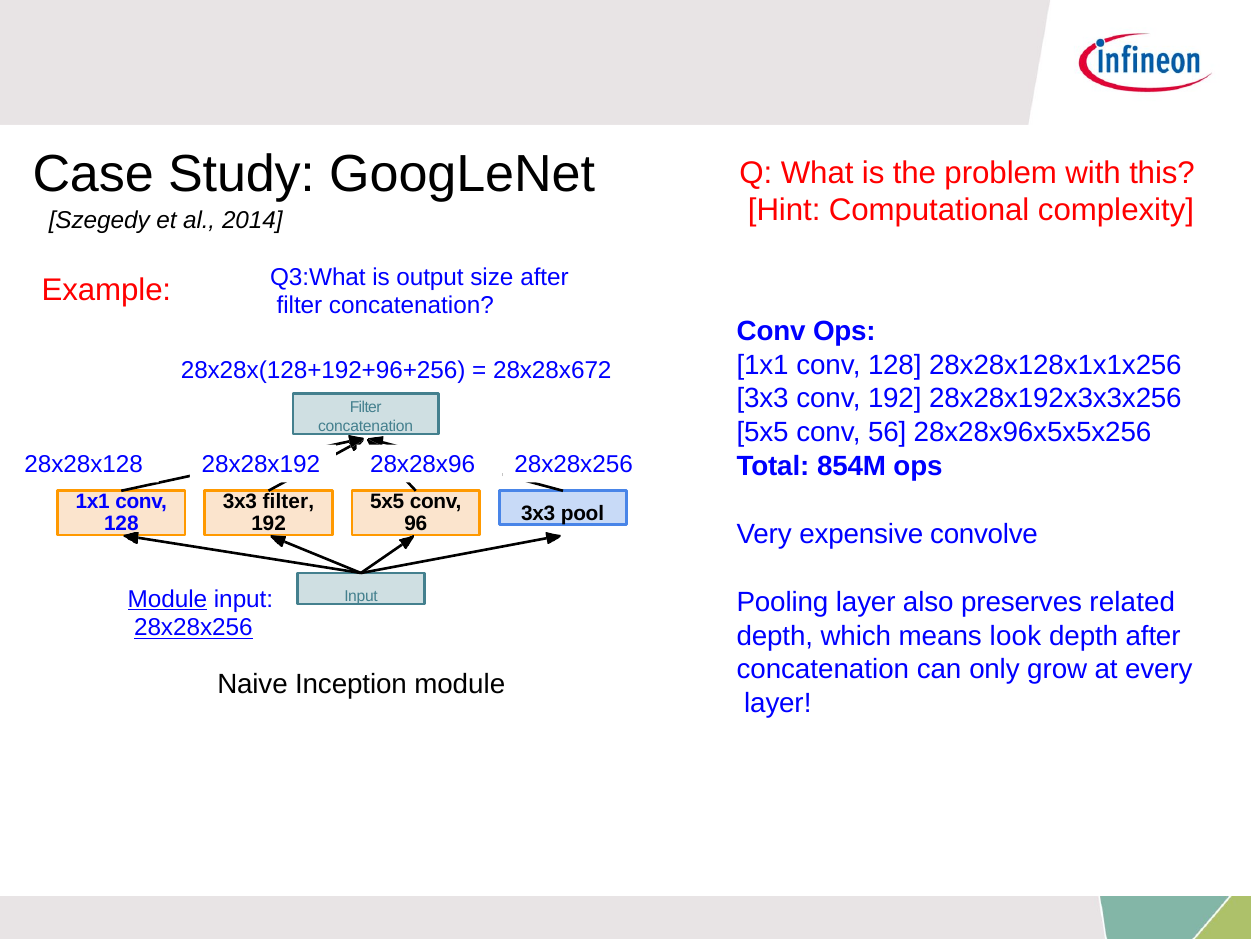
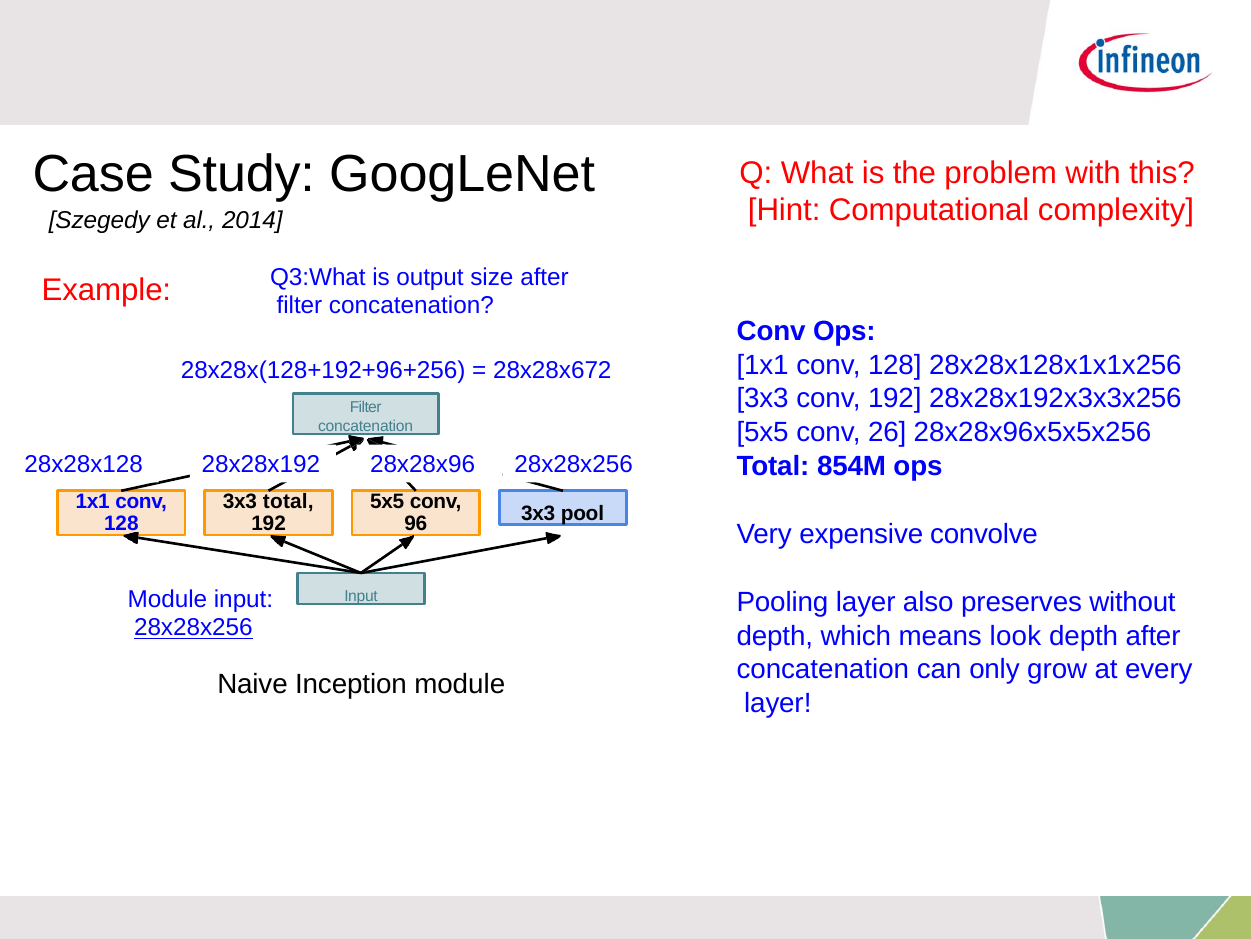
56: 56 -> 26
3x3 filter: filter -> total
Module at (167, 599) underline: present -> none
related: related -> without
